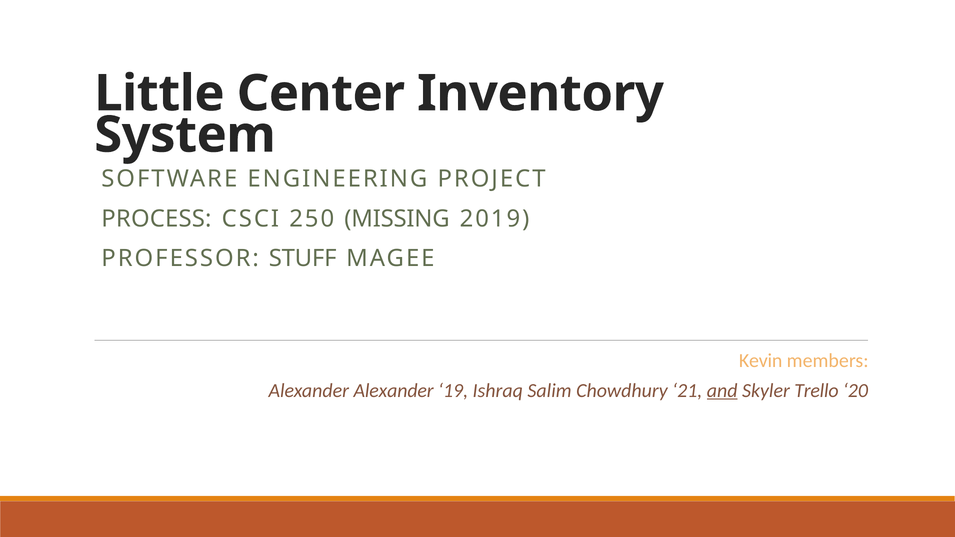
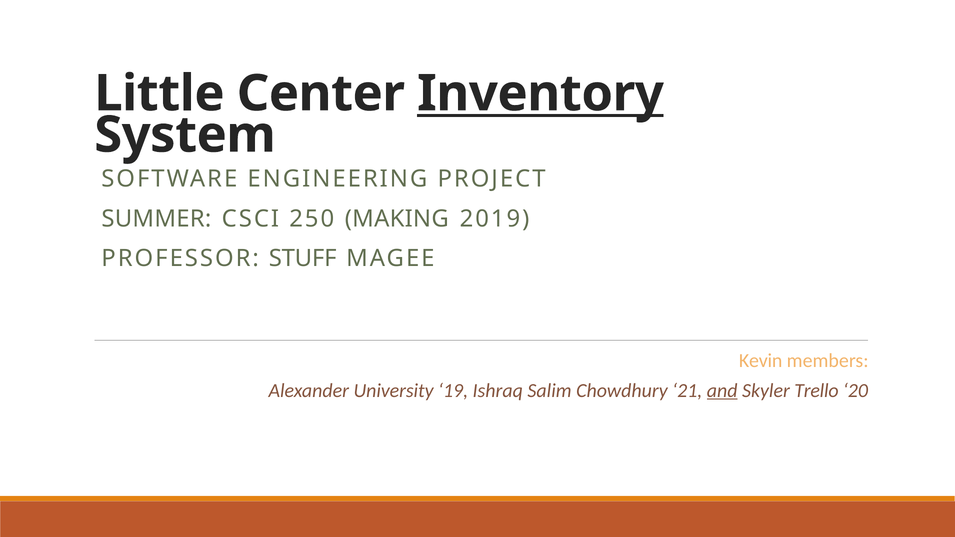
Inventory underline: none -> present
PROCESS: PROCESS -> SUMMER
MISSING: MISSING -> MAKING
Alexander Alexander: Alexander -> University
